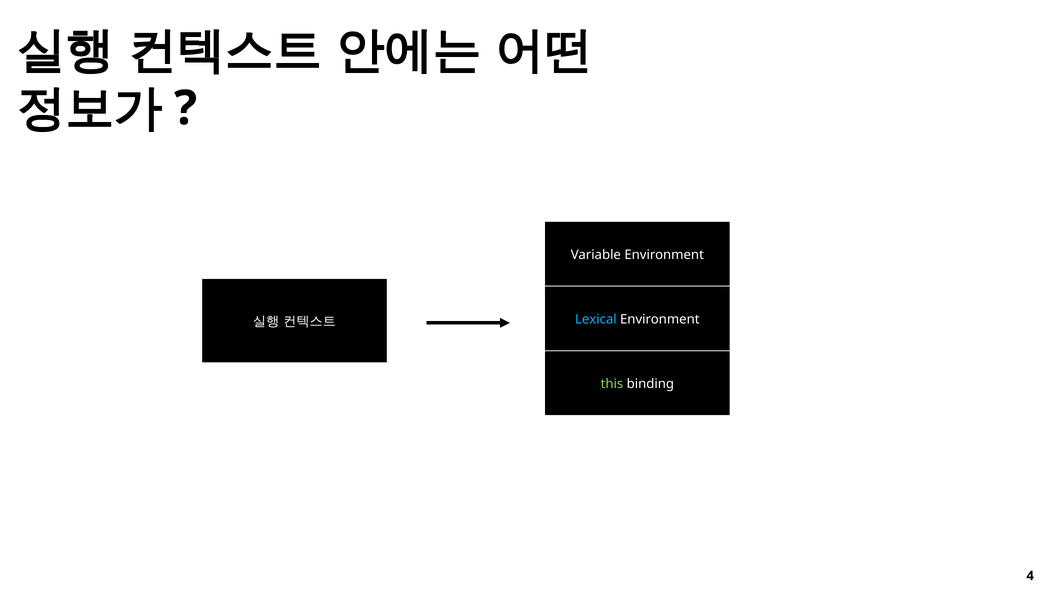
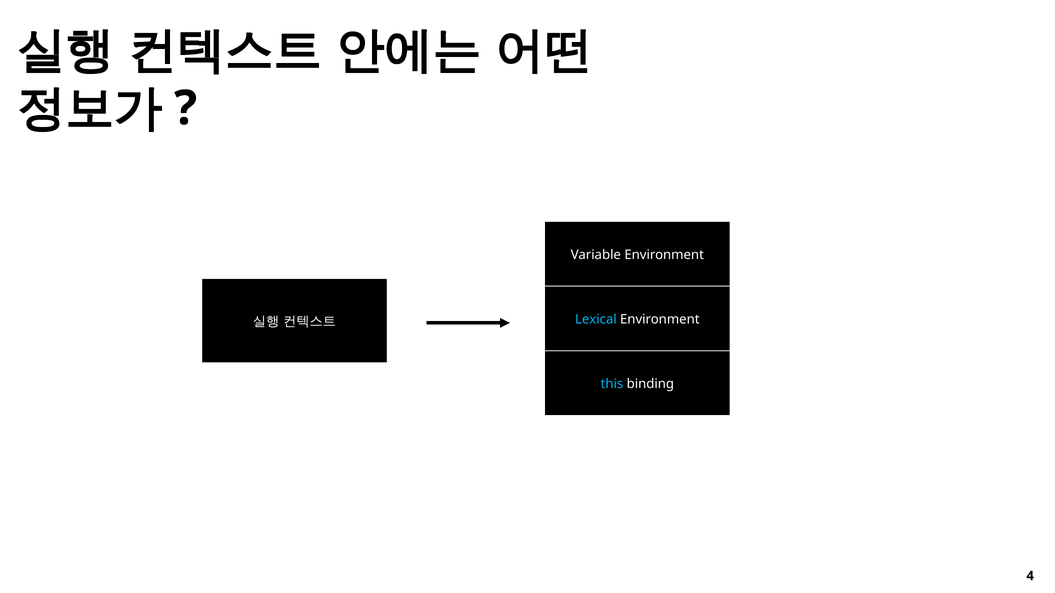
this colour: light green -> light blue
